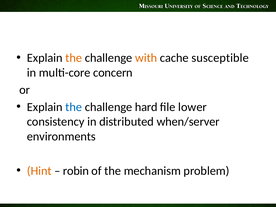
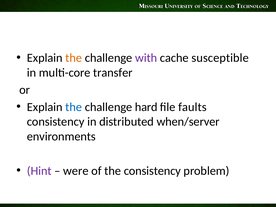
with colour: orange -> purple
concern: concern -> transfer
lower: lower -> faults
Hint colour: orange -> purple
robin: robin -> were
the mechanism: mechanism -> consistency
